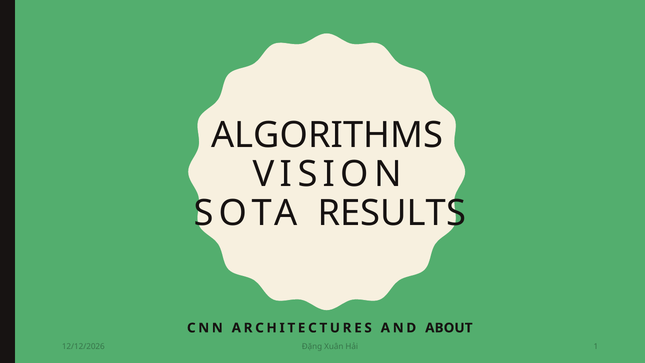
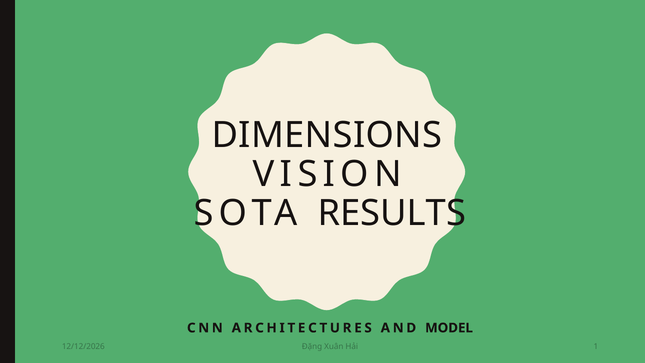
ALGORITHMS: ALGORITHMS -> DIMENSIONS
ABOUT: ABOUT -> MODEL
